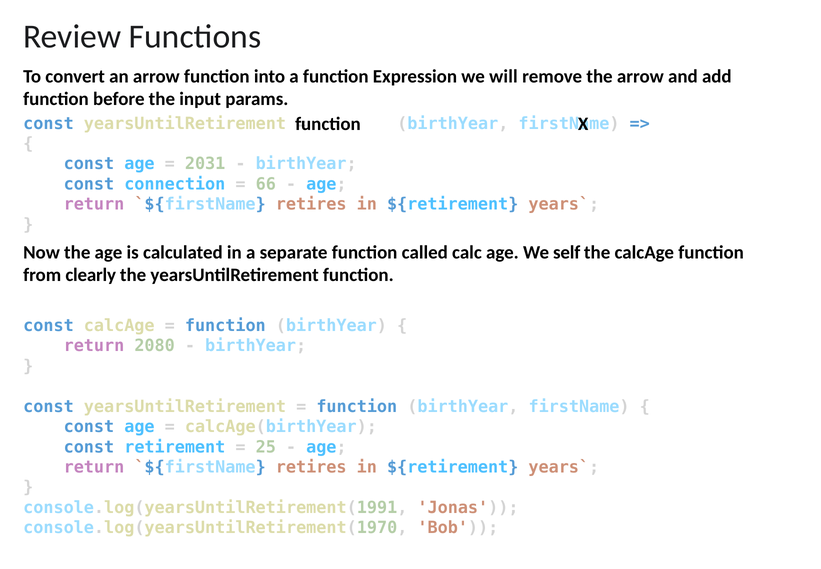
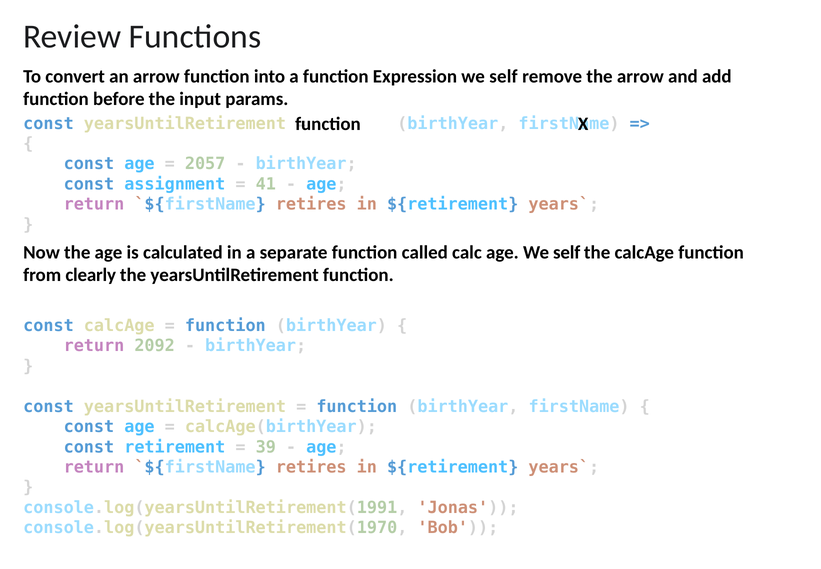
Expression we will: will -> self
2031: 2031 -> 2057
connection: connection -> assignment
66: 66 -> 41
2080: 2080 -> 2092
25: 25 -> 39
